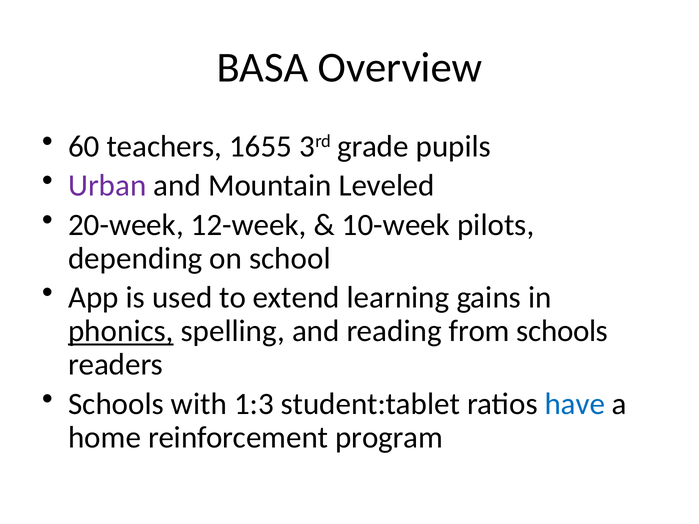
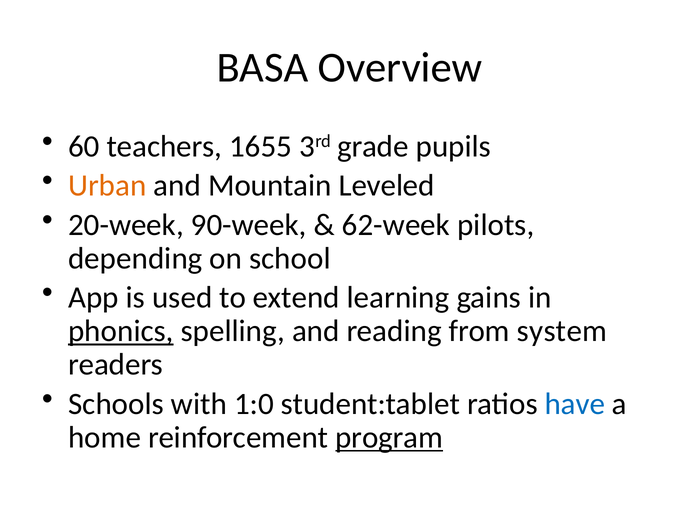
Urban colour: purple -> orange
12-week: 12-week -> 90-week
10-week: 10-week -> 62-week
from schools: schools -> system
1:3: 1:3 -> 1:0
program underline: none -> present
